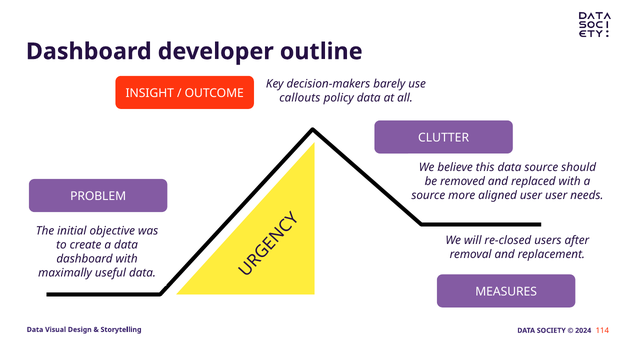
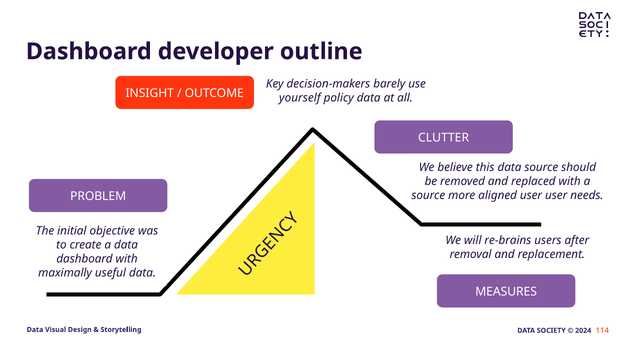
callouts: callouts -> yourself
re-closed: re-closed -> re-brains
